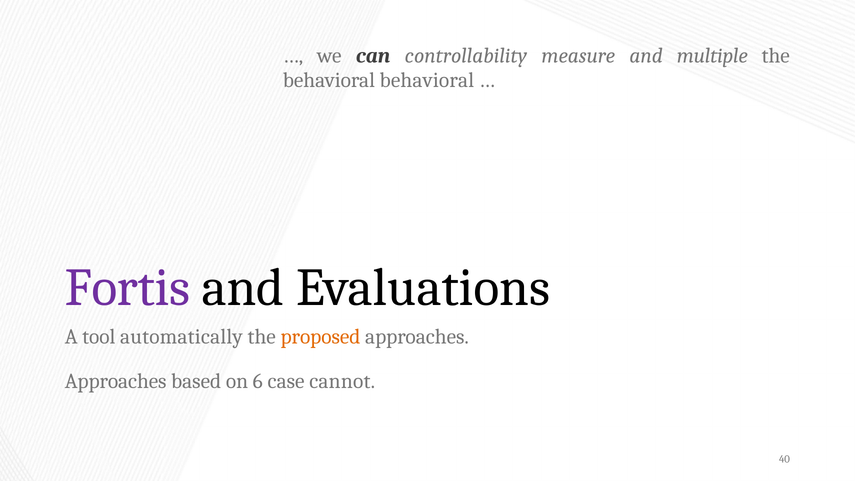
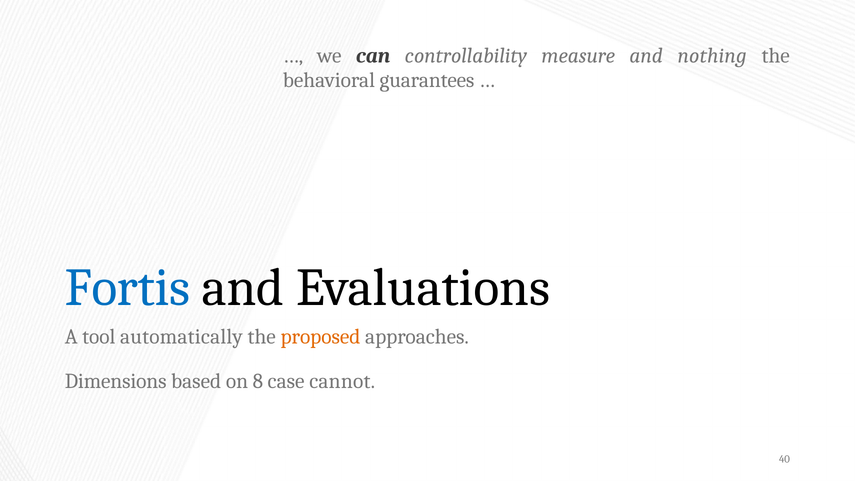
multiple: multiple -> nothing
behavioral behavioral: behavioral -> guarantees
Fortis colour: purple -> blue
Approaches at (116, 381): Approaches -> Dimensions
6: 6 -> 8
